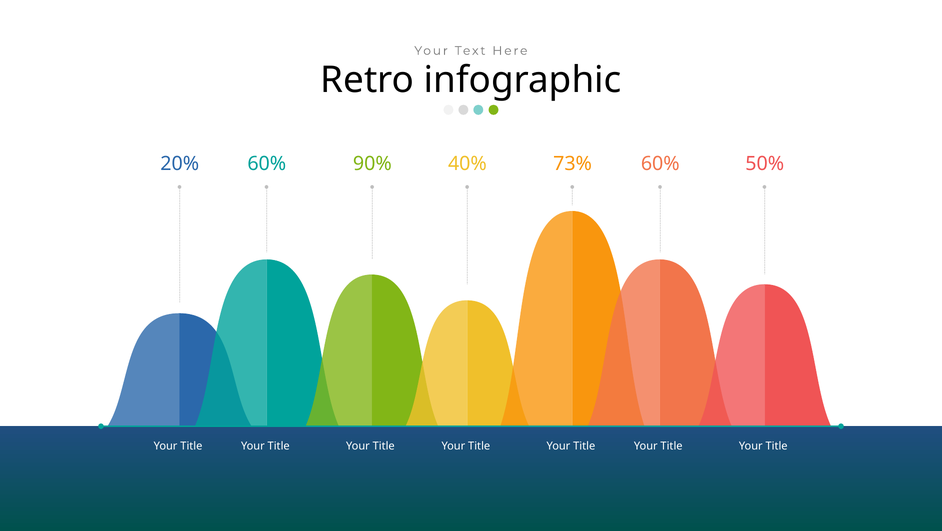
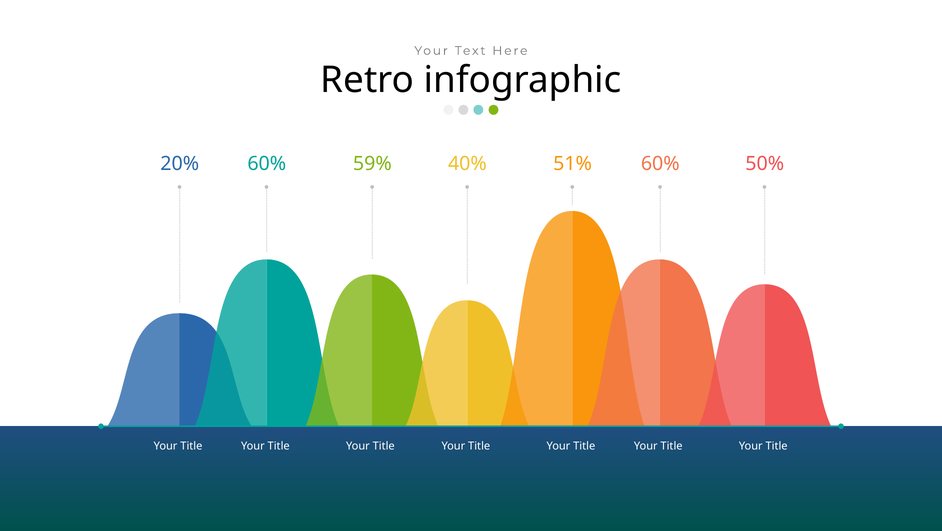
90%: 90% -> 59%
73%: 73% -> 51%
